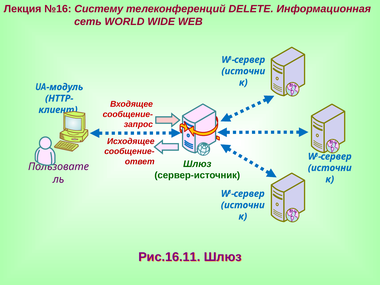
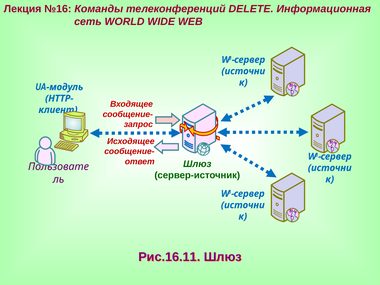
Систему: Систему -> Команды
